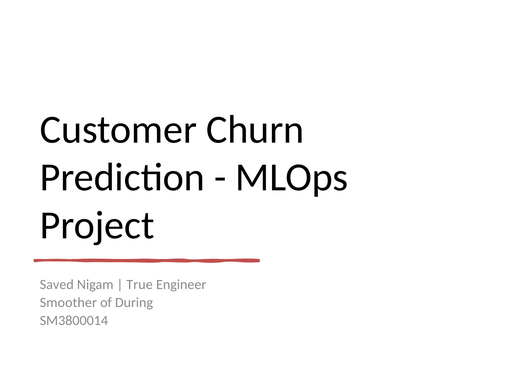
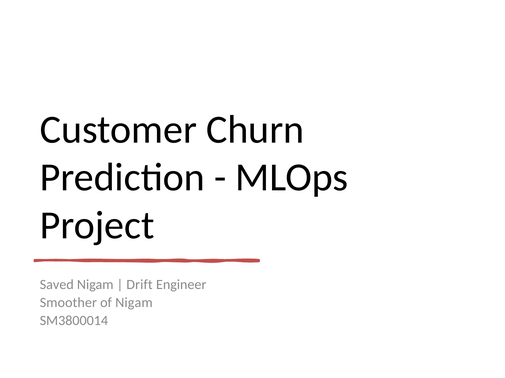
True: True -> Drift
of During: During -> Nigam
